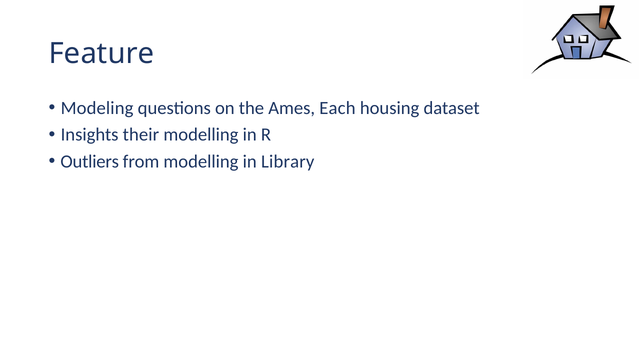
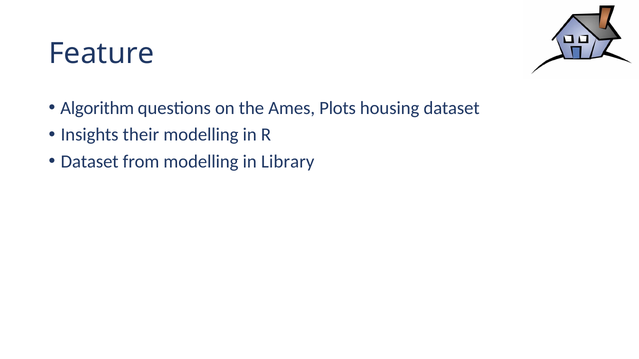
Modeling: Modeling -> Algorithm
Each: Each -> Plots
Outliers at (90, 162): Outliers -> Dataset
